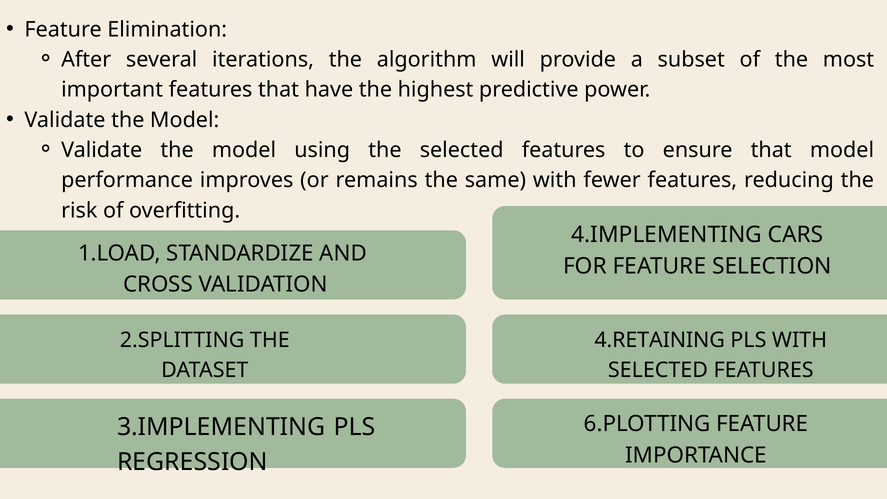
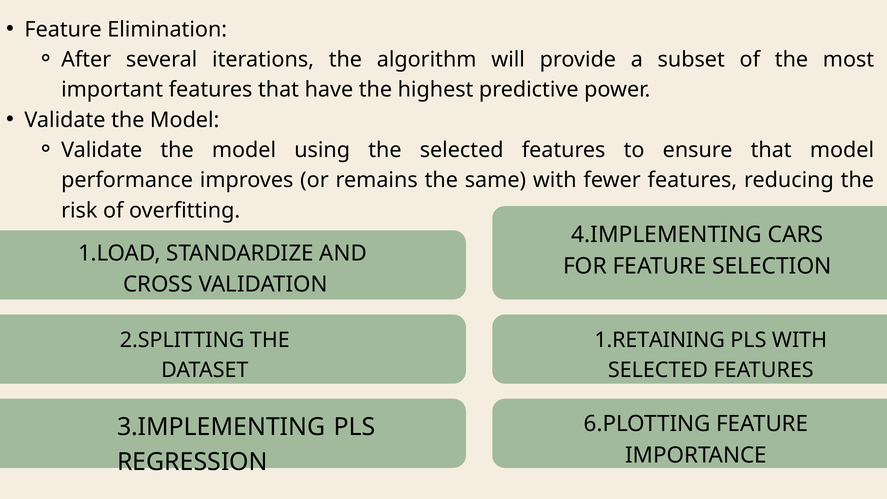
4.RETAINING: 4.RETAINING -> 1.RETAINING
